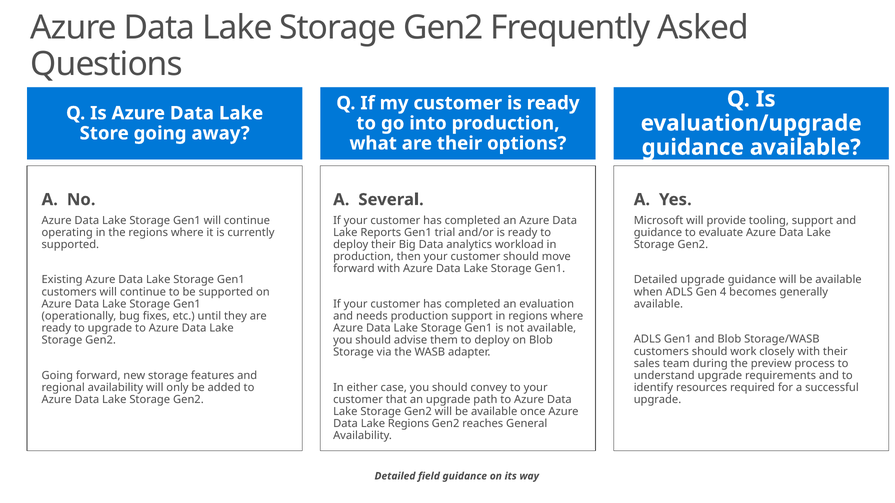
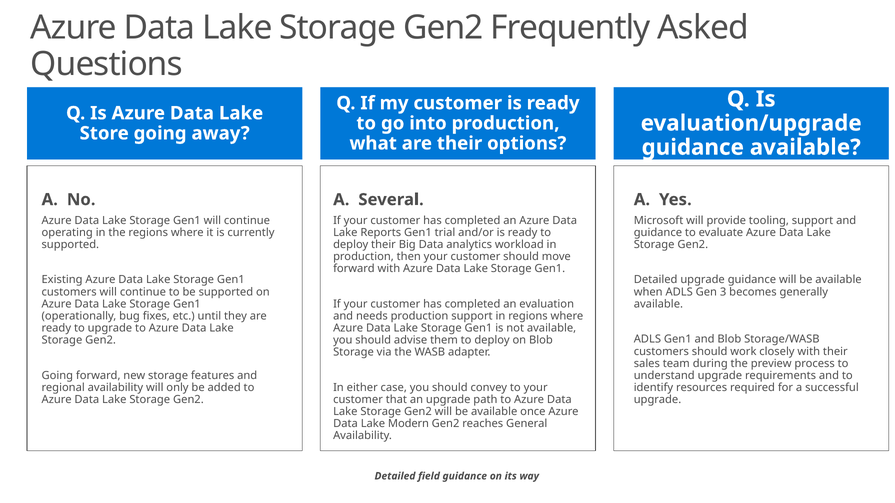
4: 4 -> 3
Lake Regions: Regions -> Modern
